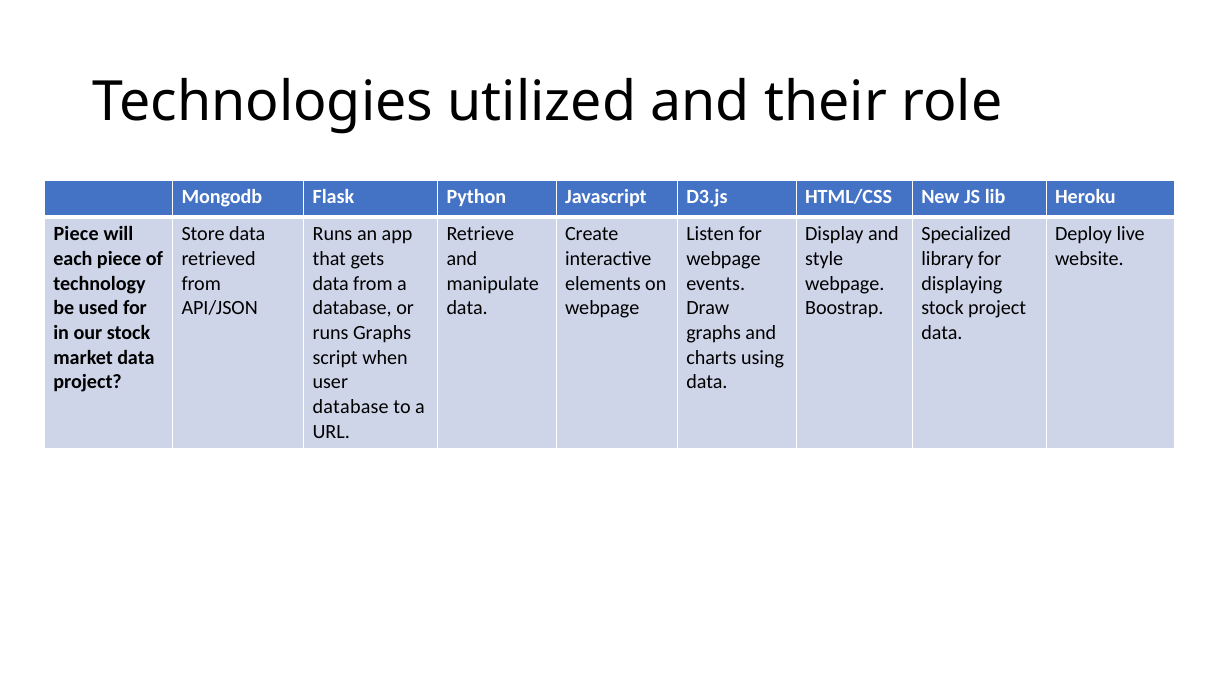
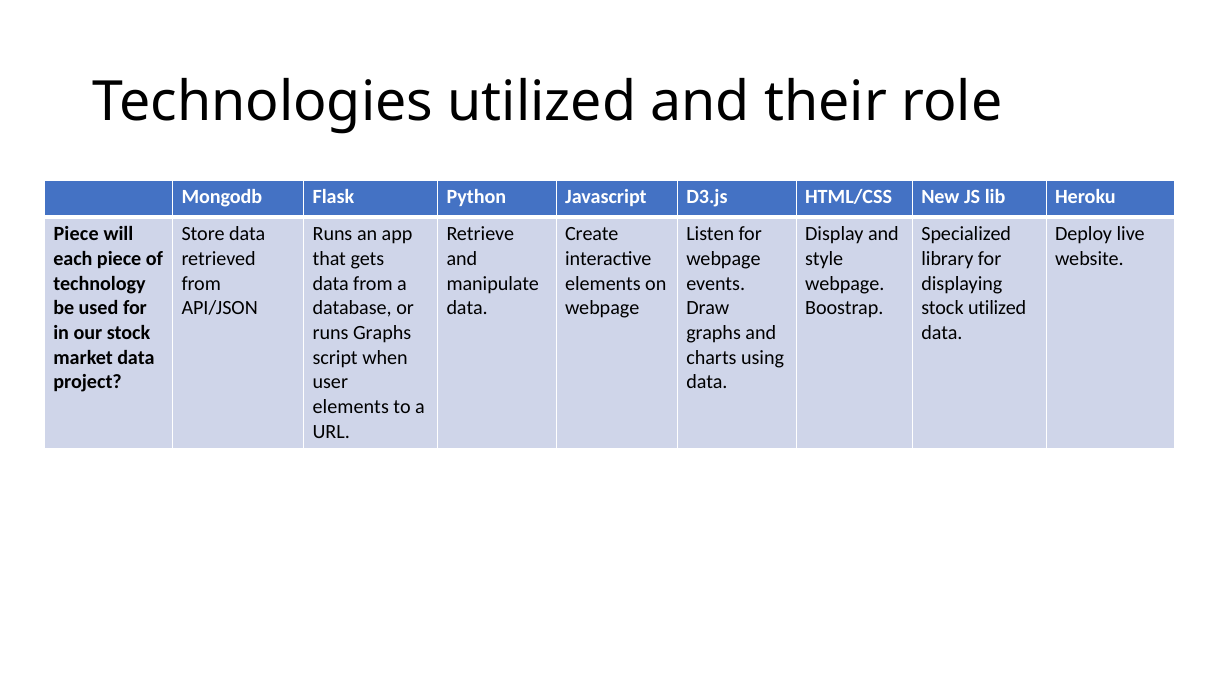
stock project: project -> utilized
database at (351, 407): database -> elements
